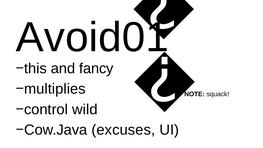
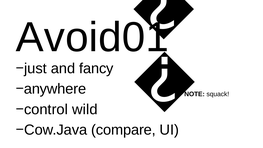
this: this -> just
multiplies: multiplies -> anywhere
excuses: excuses -> compare
